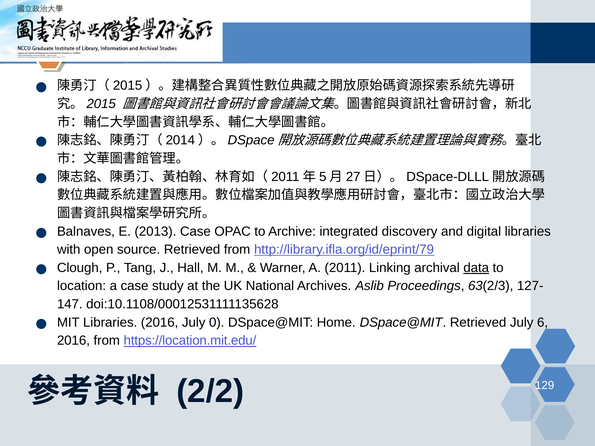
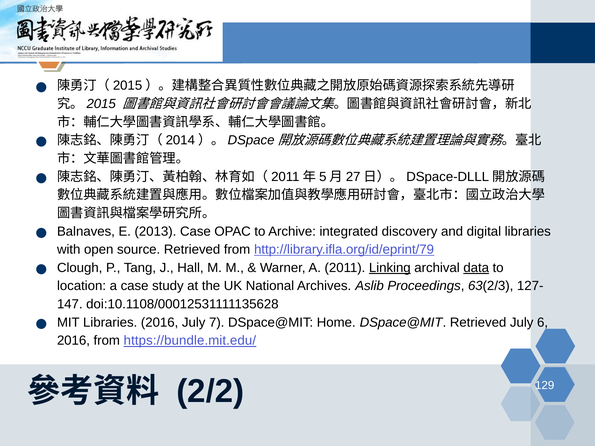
Linking underline: none -> present
0: 0 -> 7
https://location.mit.edu/: https://location.mit.edu/ -> https://bundle.mit.edu/
